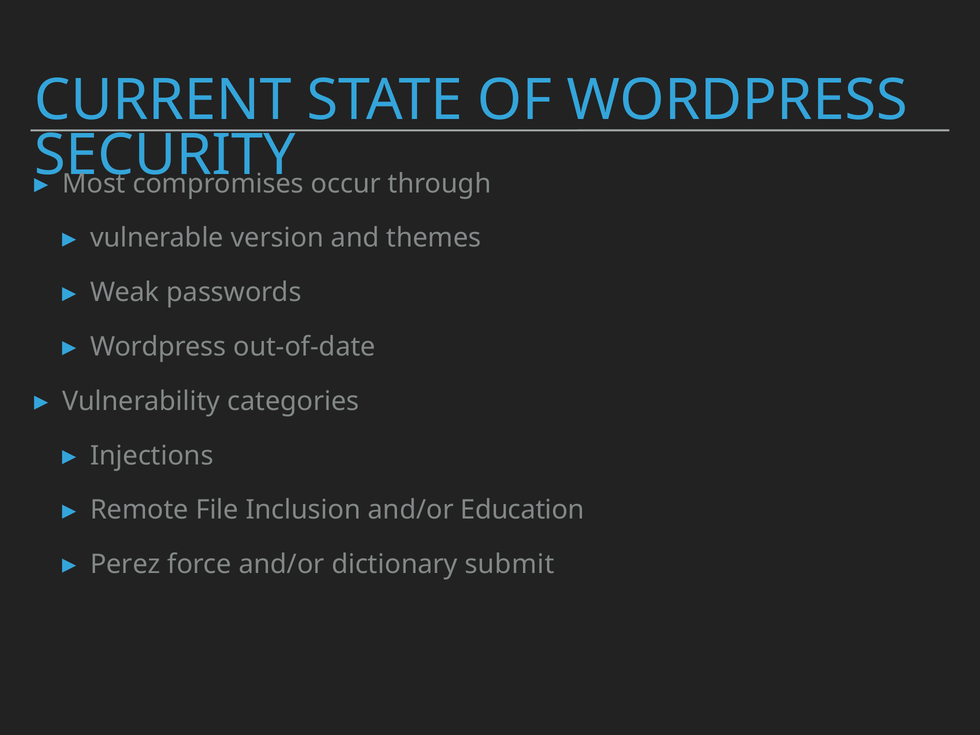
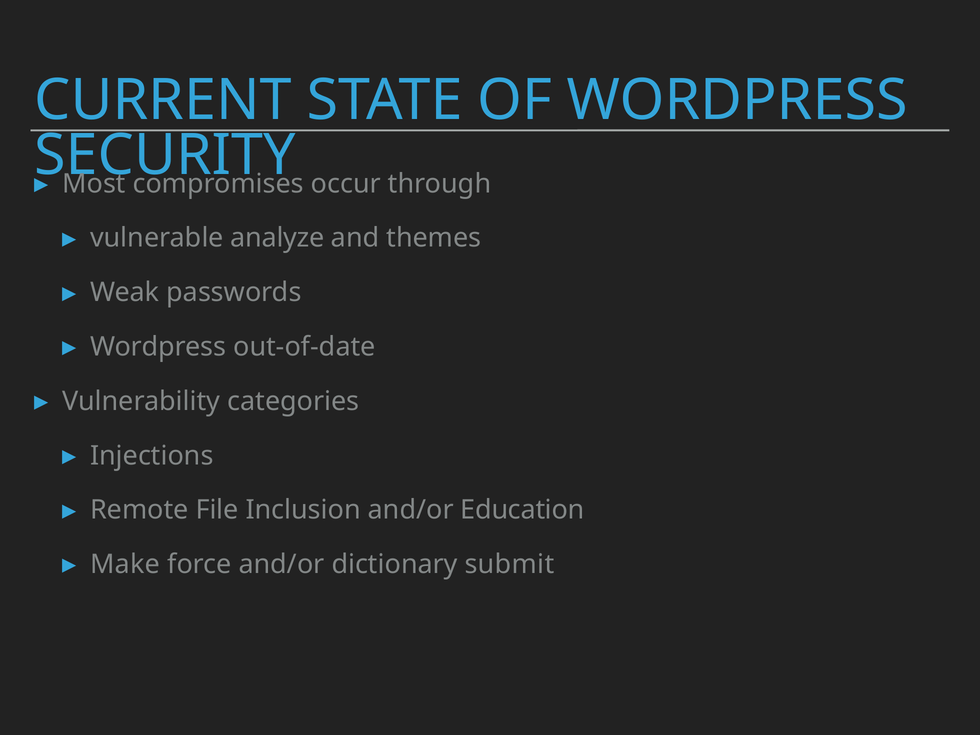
version: version -> analyze
Perez: Perez -> Make
